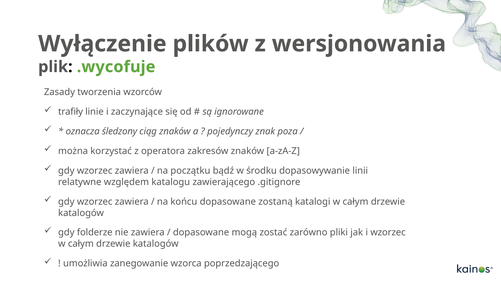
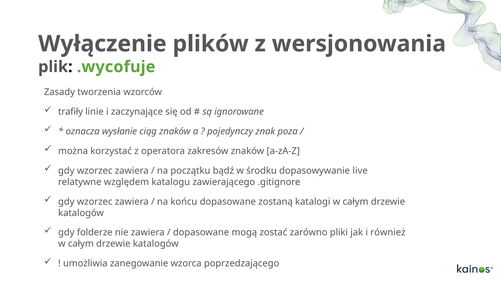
śledzony: śledzony -> wysłanie
linii: linii -> live
i wzorzec: wzorzec -> również
